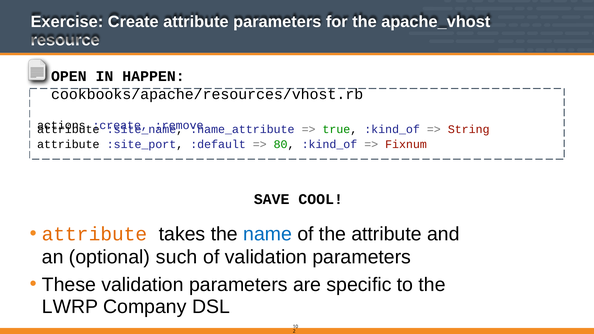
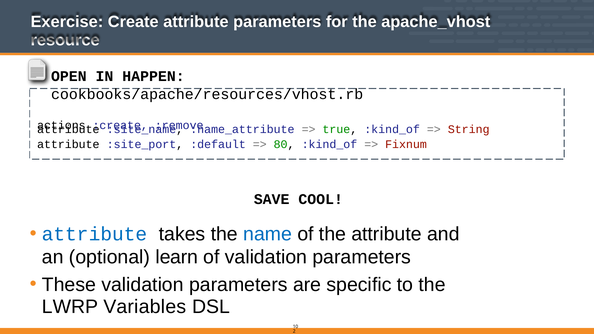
attribute at (95, 234) colour: orange -> blue
such: such -> learn
Company: Company -> Variables
